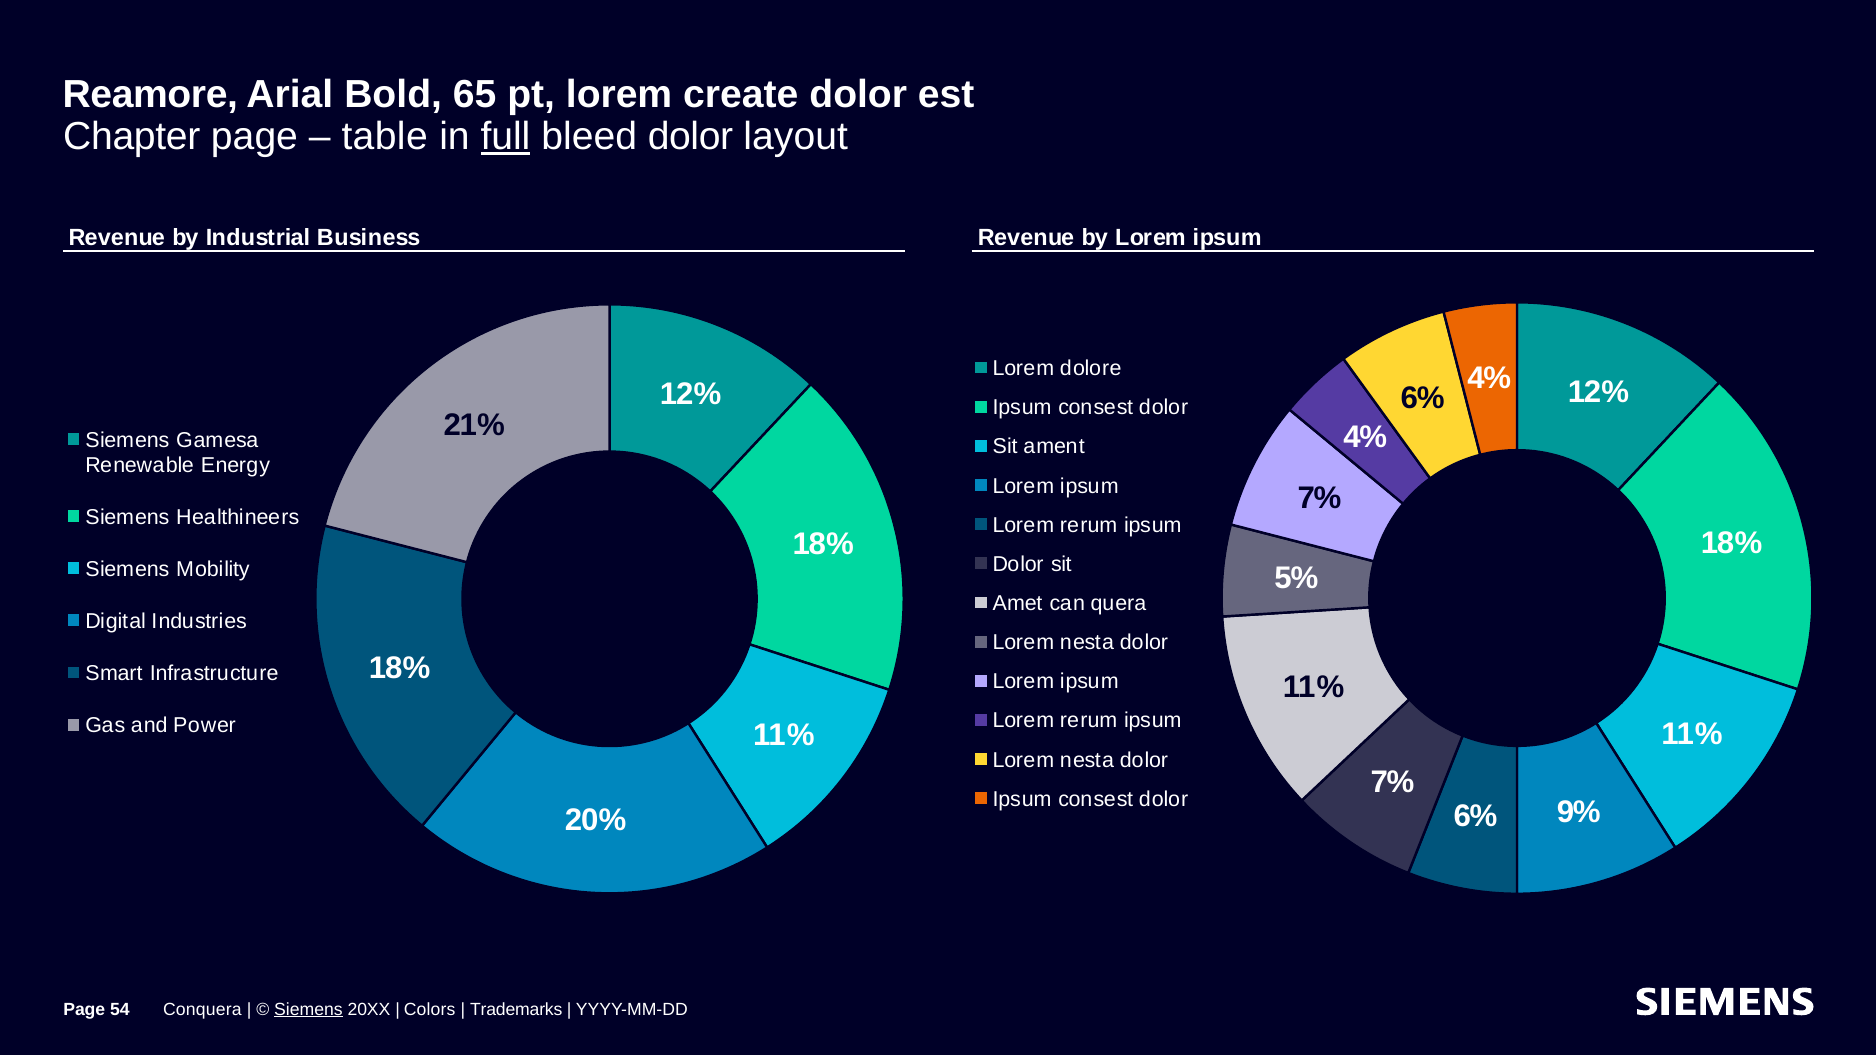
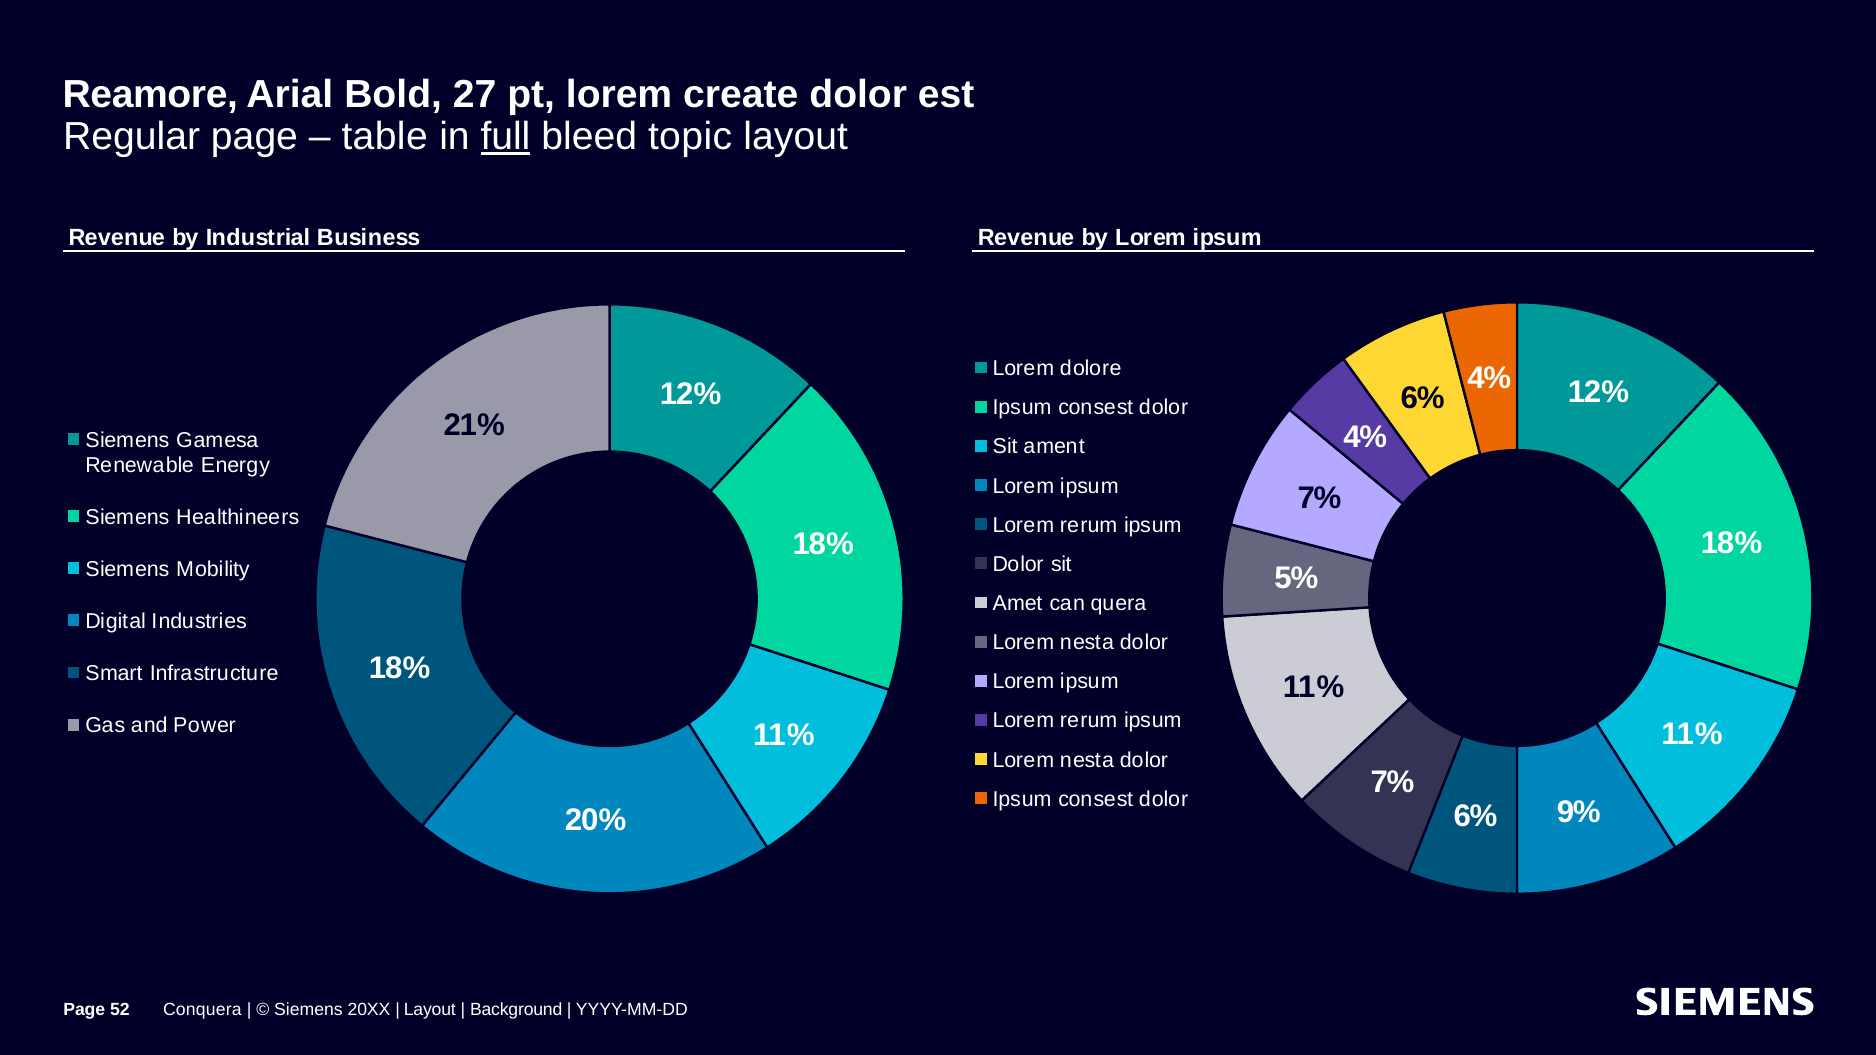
65: 65 -> 27
Chapter: Chapter -> Regular
bleed dolor: dolor -> topic
54: 54 -> 52
Siemens at (308, 1010) underline: present -> none
Colors at (430, 1010): Colors -> Layout
Trademarks: Trademarks -> Background
